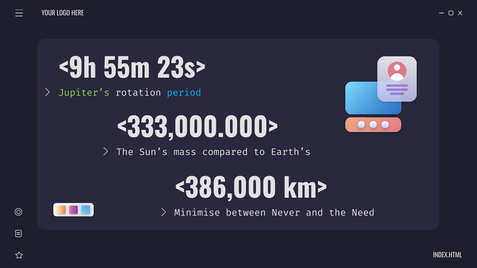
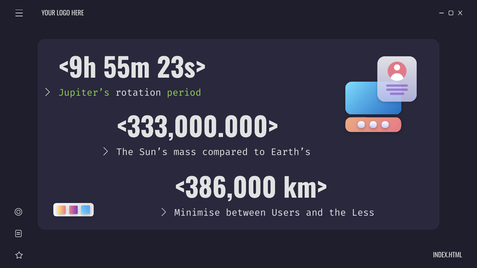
period colour: light blue -> light green
Never: Never -> Users
Need: Need -> Less
